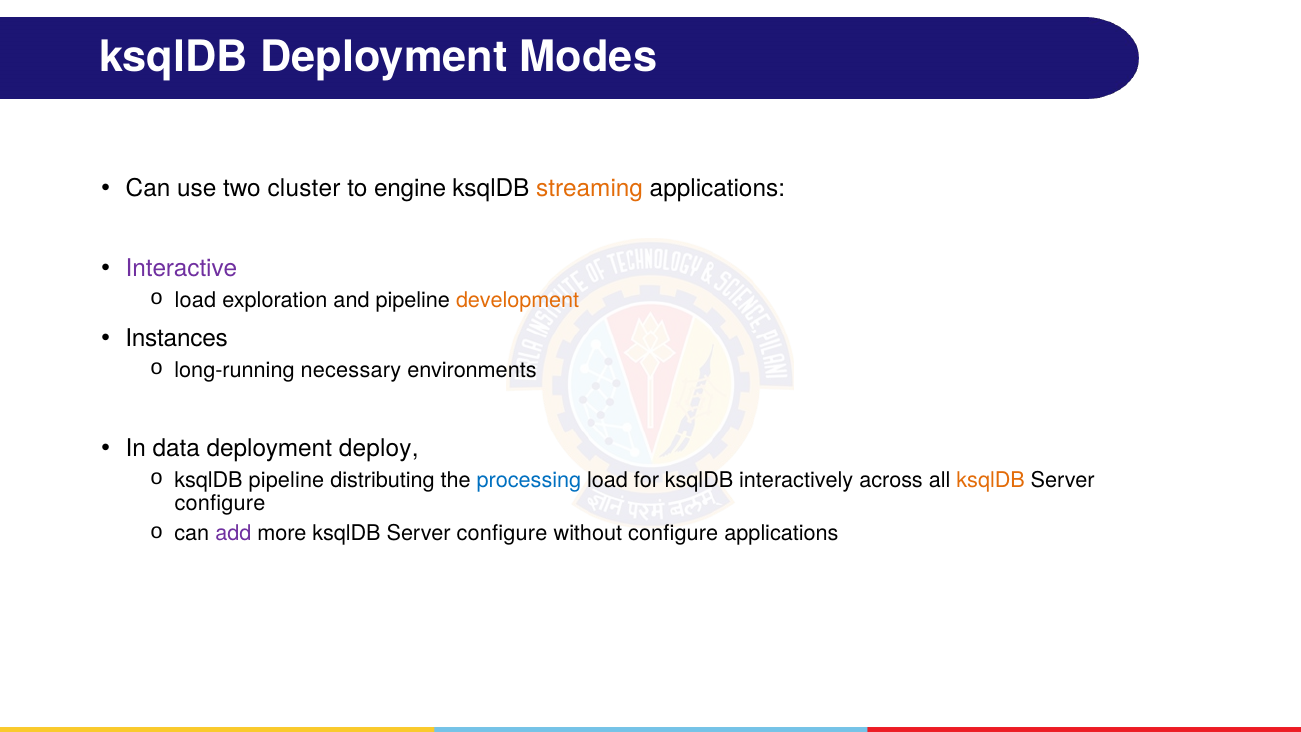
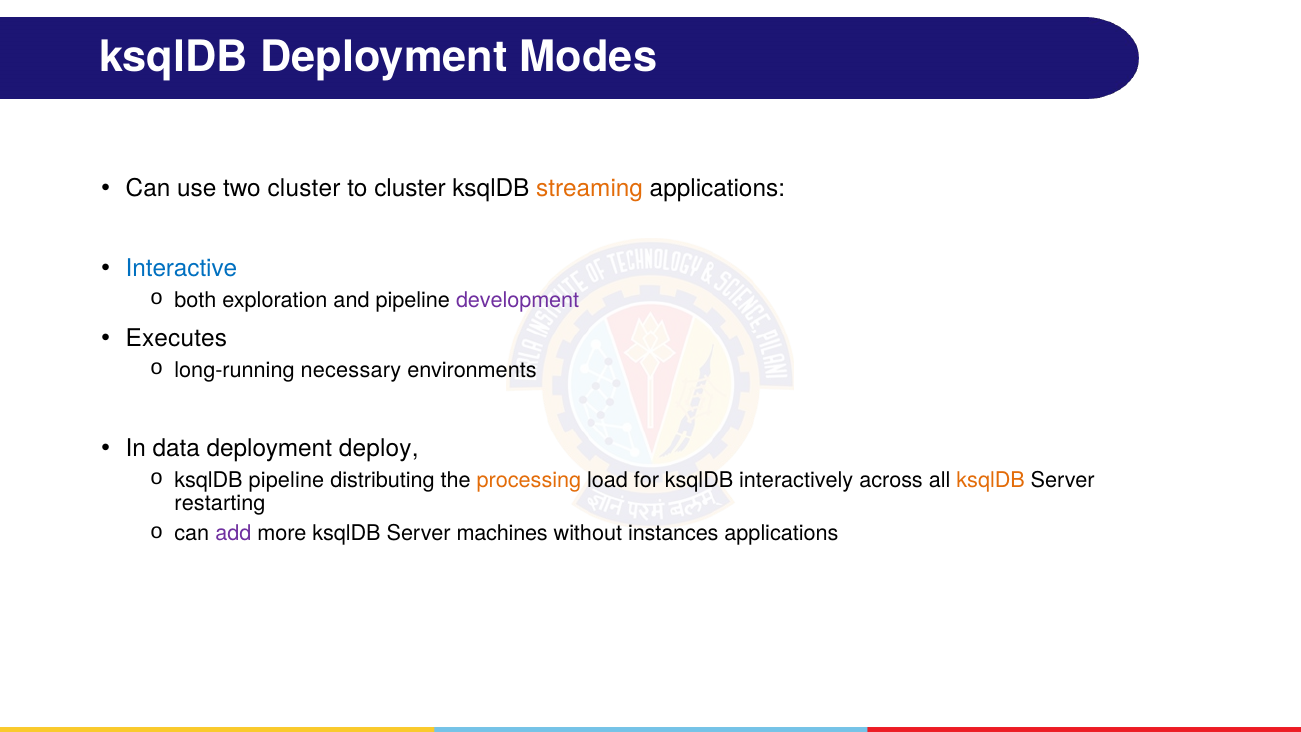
to engine: engine -> cluster
Interactive colour: purple -> blue
load at (195, 300): load -> both
development colour: orange -> purple
Instances: Instances -> Executes
processing colour: blue -> orange
configure at (220, 504): configure -> restarting
more ksqlDB Server configure: configure -> machines
without configure: configure -> instances
